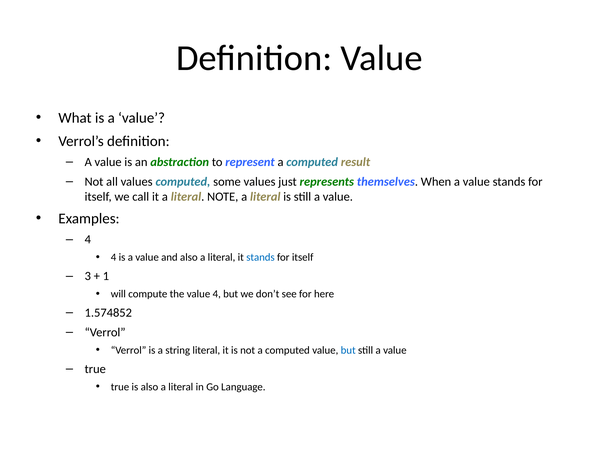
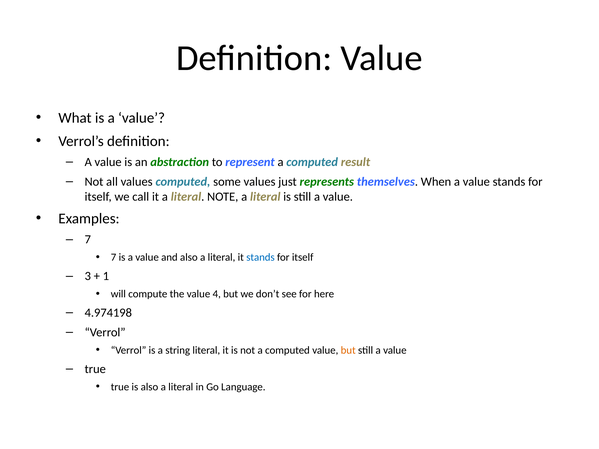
4 at (88, 240): 4 -> 7
4 at (114, 258): 4 -> 7
1.574852: 1.574852 -> 4.974198
but at (348, 350) colour: blue -> orange
